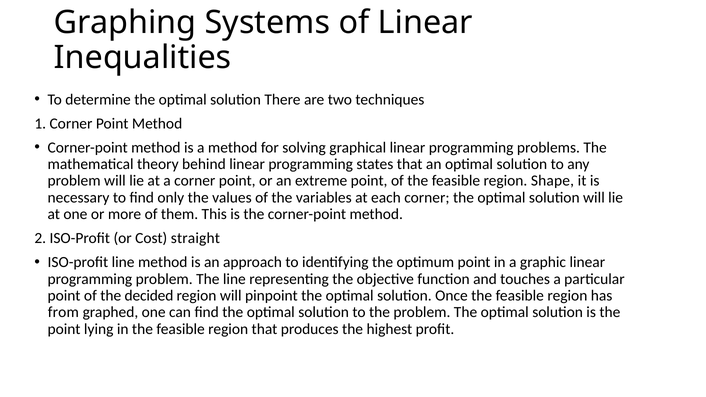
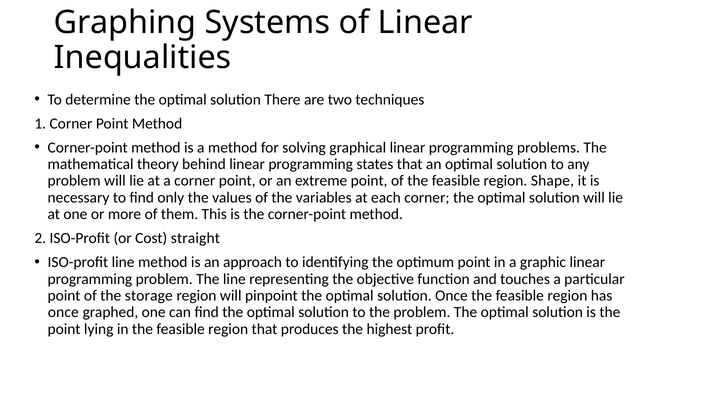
decided: decided -> storage
from at (63, 312): from -> once
